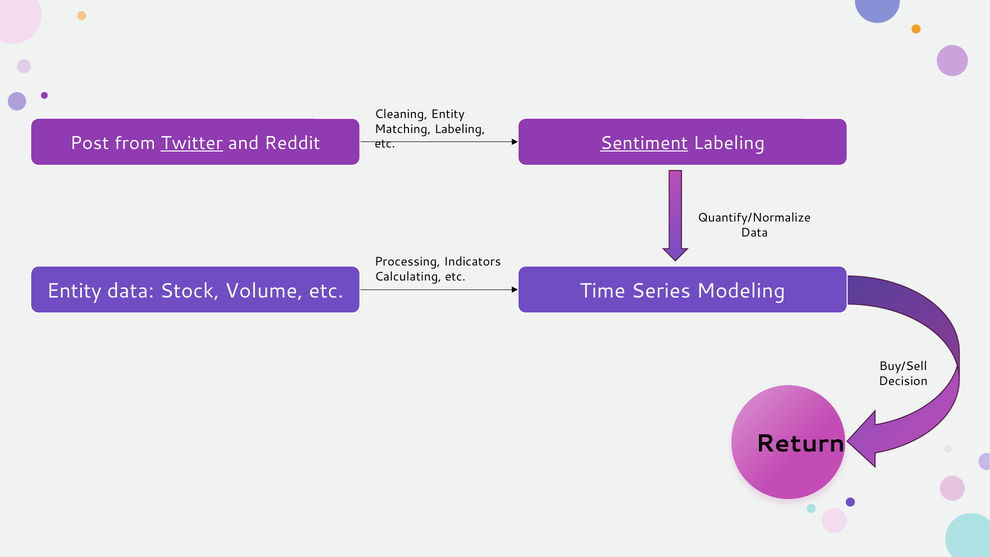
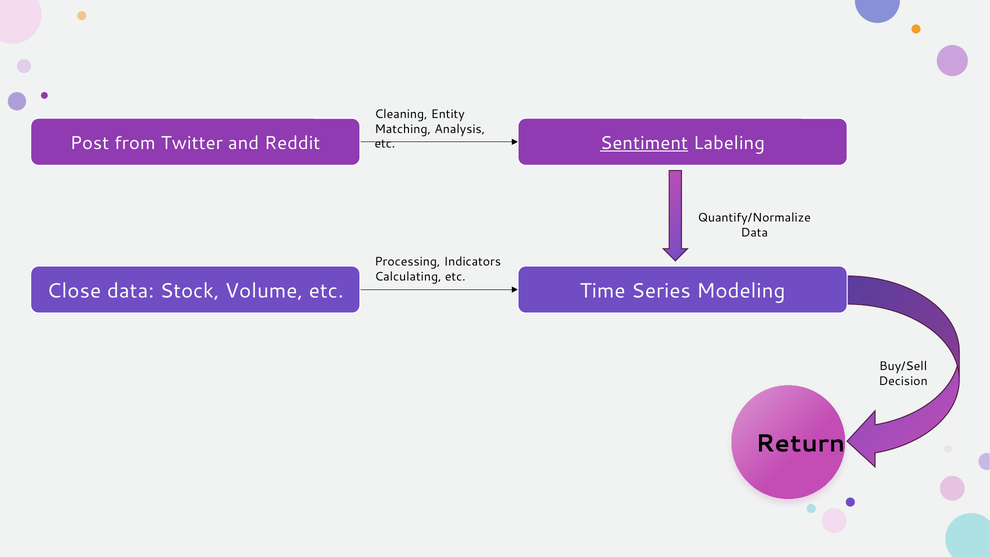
Matching Labeling: Labeling -> Analysis
Twitter underline: present -> none
Entity at (74, 291): Entity -> Close
